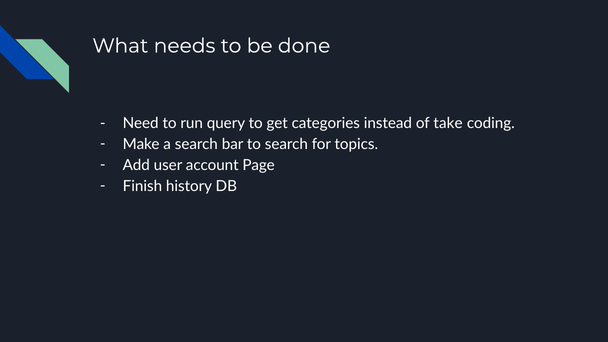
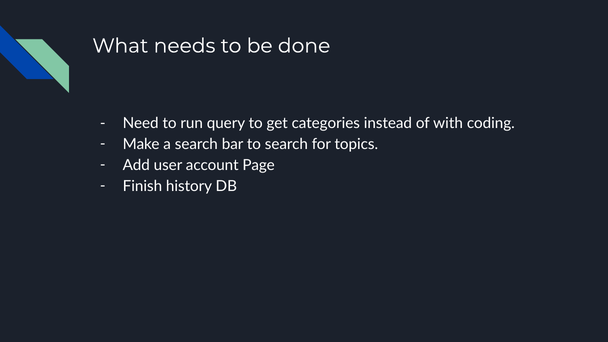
take: take -> with
